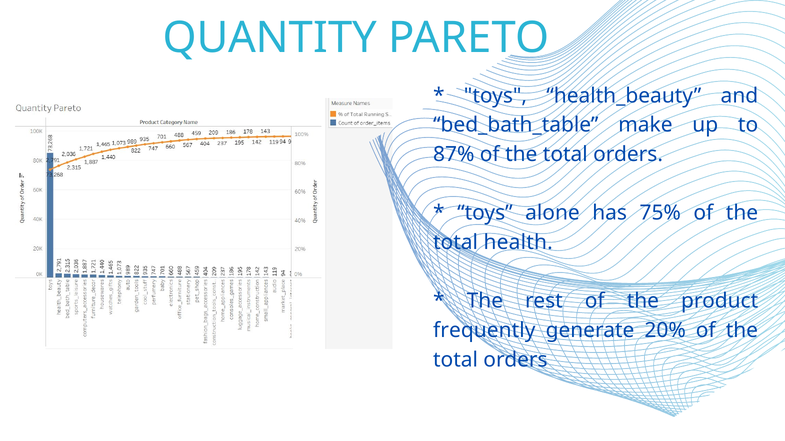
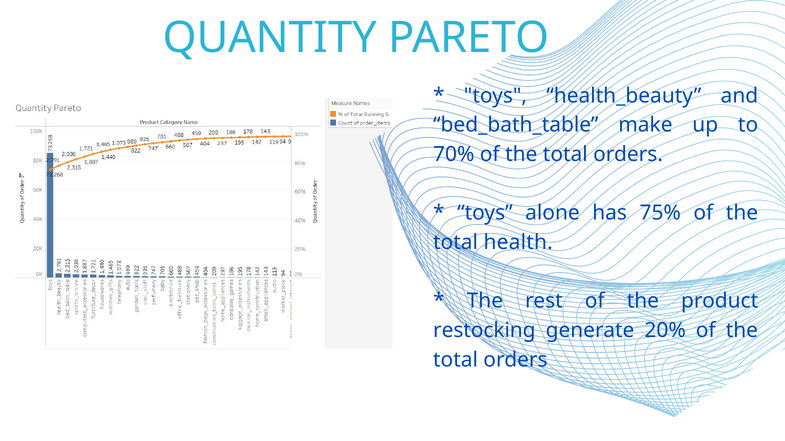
87%: 87% -> 70%
frequently: frequently -> restocking
